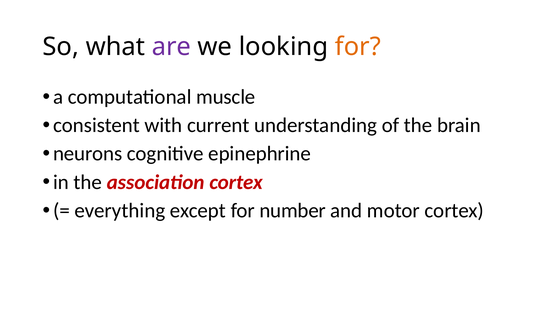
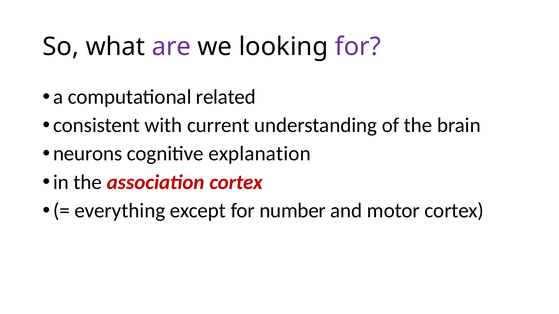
for at (358, 47) colour: orange -> purple
muscle: muscle -> related
epinephrine: epinephrine -> explanation
